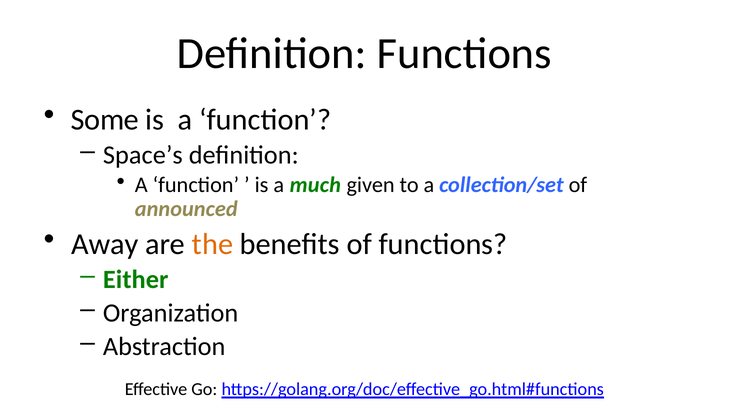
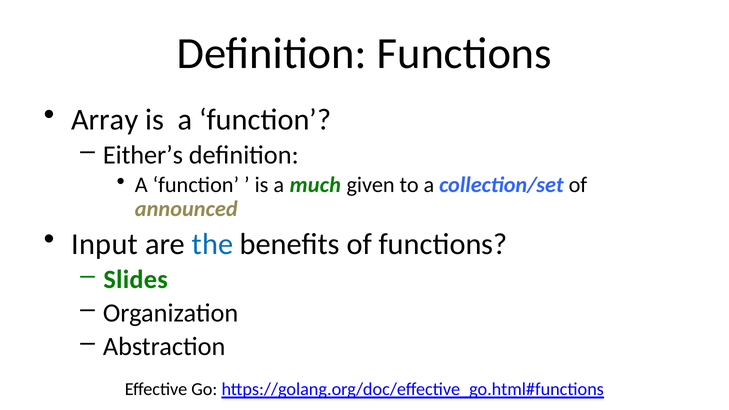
Some: Some -> Array
Space’s: Space’s -> Either’s
Away: Away -> Input
the colour: orange -> blue
Either: Either -> Slides
